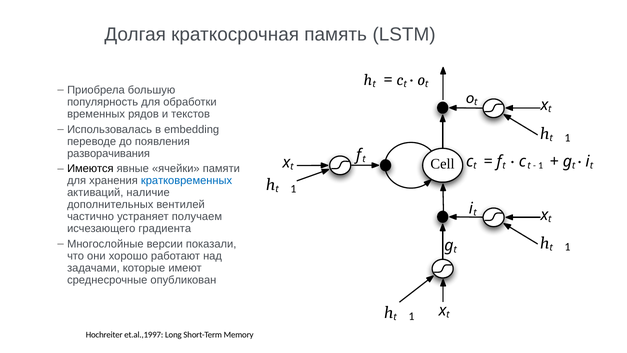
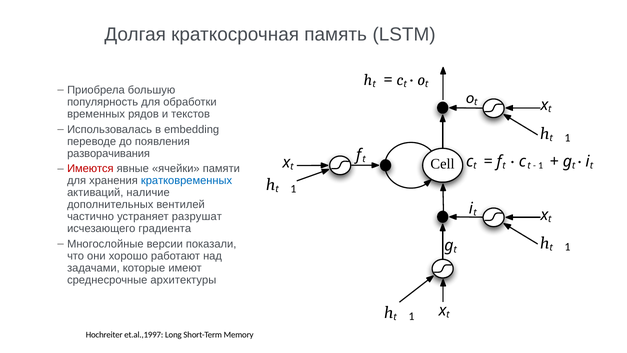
Имеются colour: black -> red
получаем: получаем -> разрушат
опубликован: опубликован -> архитектуры
